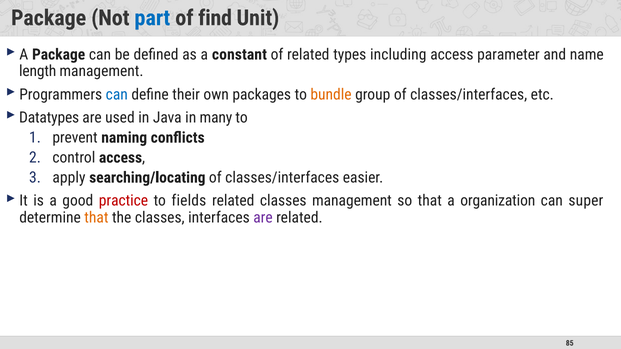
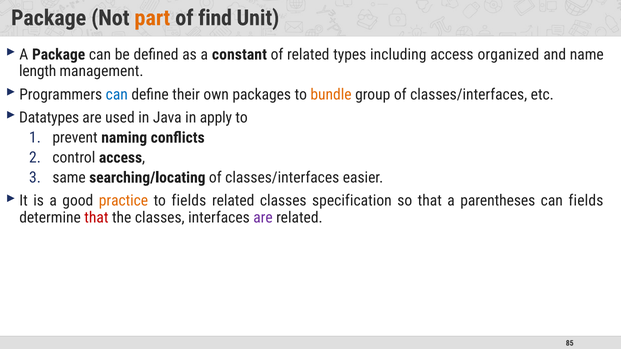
part colour: blue -> orange
parameter: parameter -> organized
many: many -> apply
apply: apply -> same
practice colour: red -> orange
classes management: management -> specification
organization: organization -> parentheses
can super: super -> fields
that at (96, 218) colour: orange -> red
